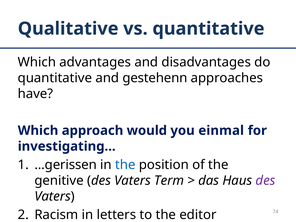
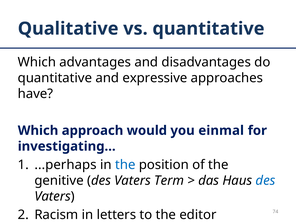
gestehenn: gestehenn -> expressive
...gerissen: ...gerissen -> ...perhaps
des at (266, 181) colour: purple -> blue
